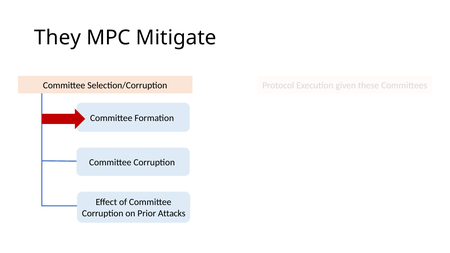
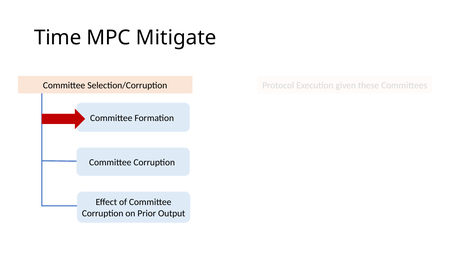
They: They -> Time
Attacks: Attacks -> Output
